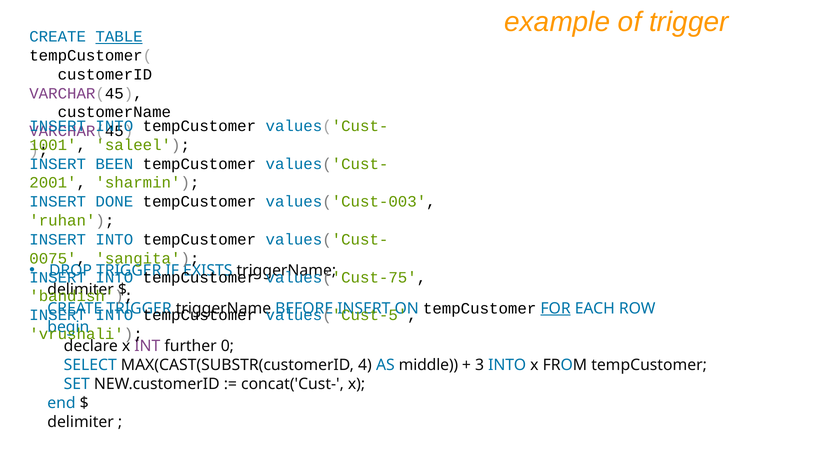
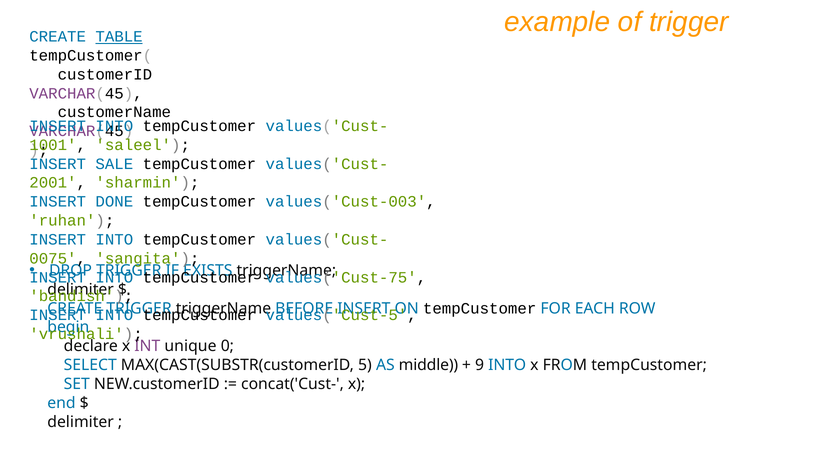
BEEN: BEEN -> SALE
FOR underline: present -> none
further: further -> unique
4: 4 -> 5
3: 3 -> 9
